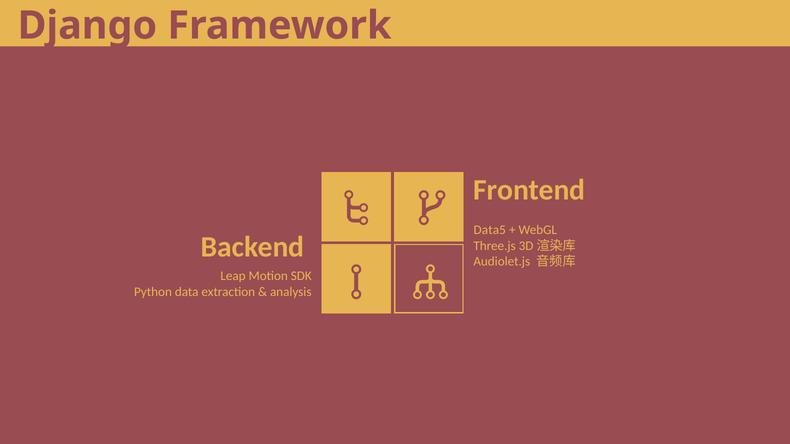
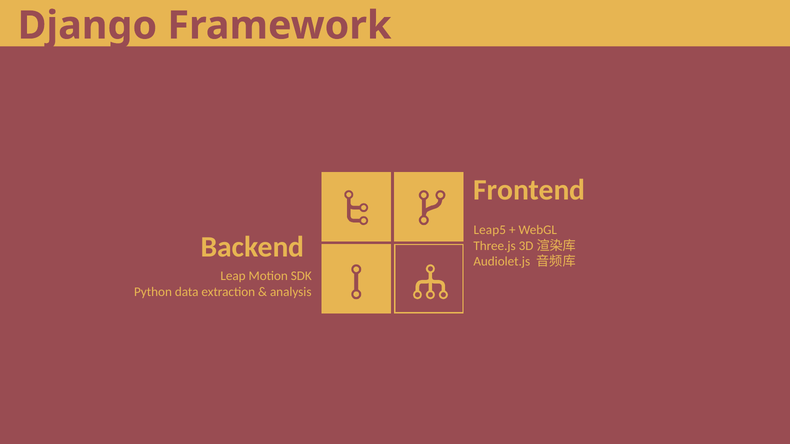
Data5: Data5 -> Leap5
